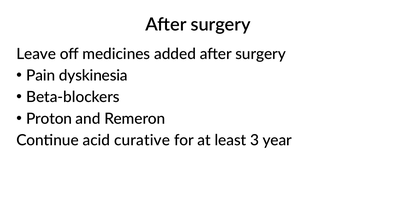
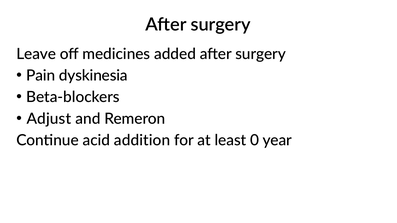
Proton: Proton -> Adjust
curative: curative -> addition
3: 3 -> 0
